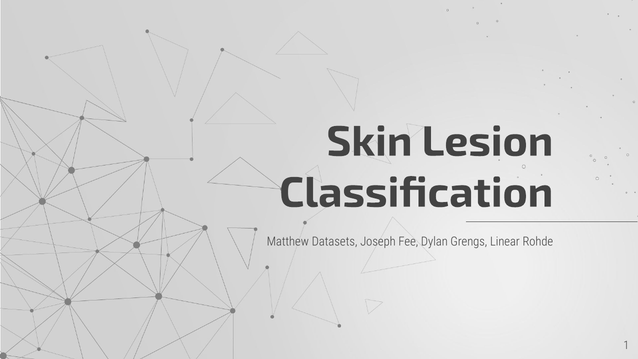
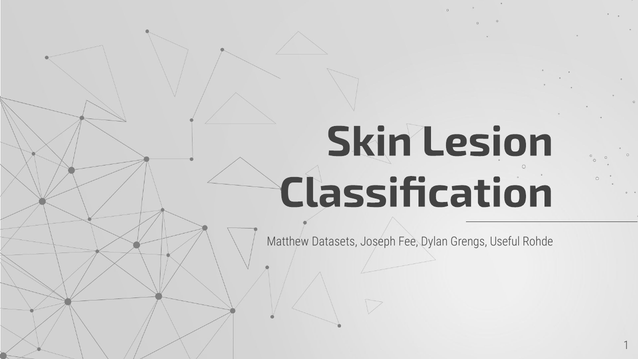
Linear: Linear -> Useful
